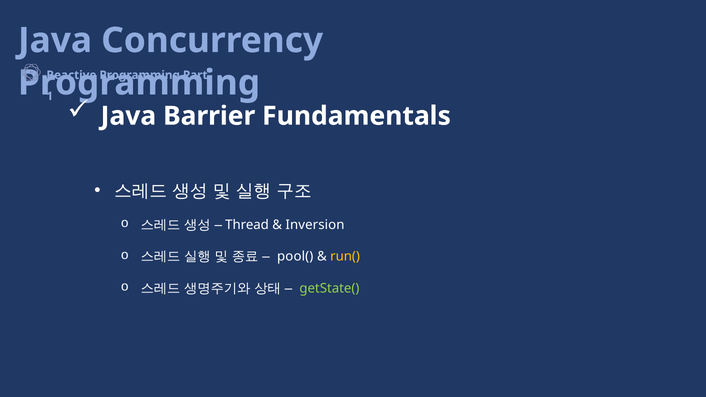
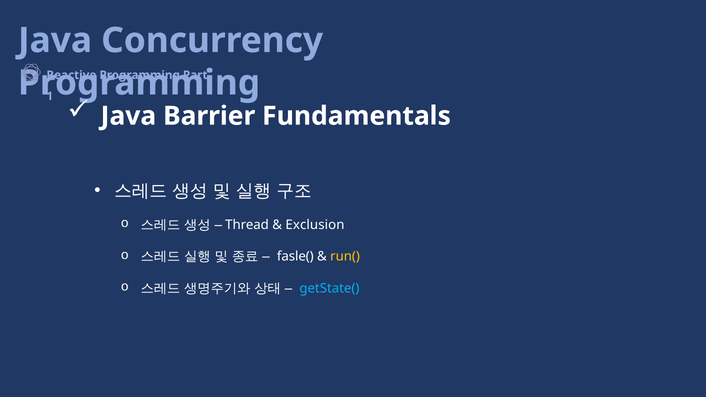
Inversion: Inversion -> Exclusion
pool(: pool( -> fasle(
getState( colour: light green -> light blue
